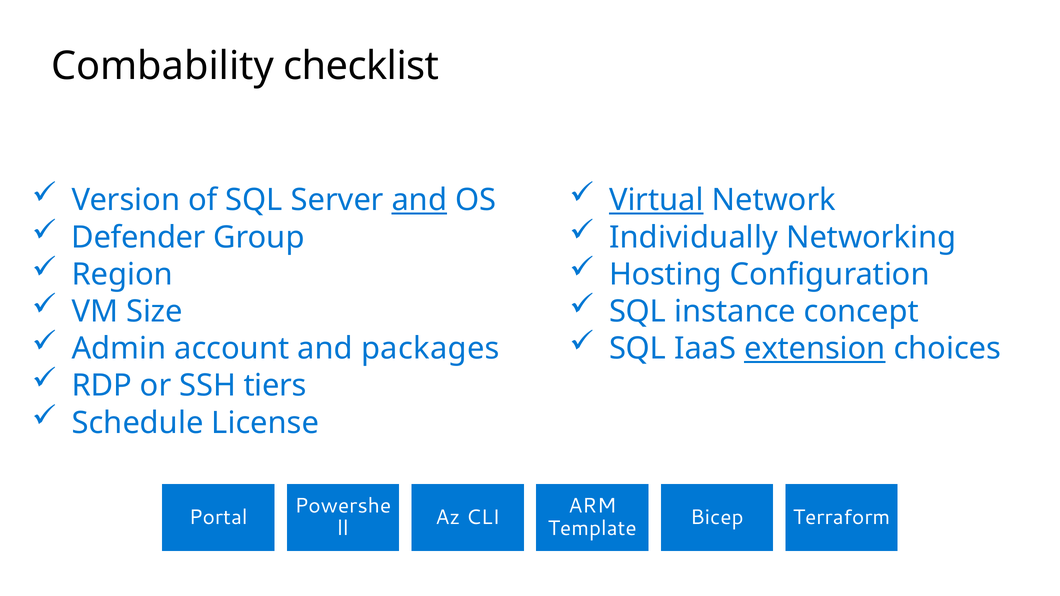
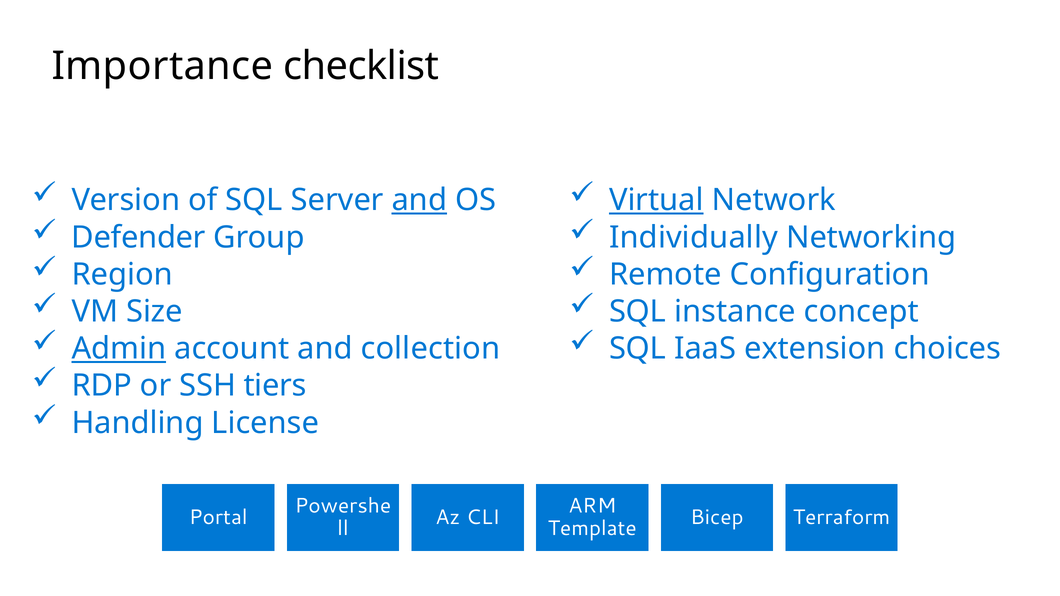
Combability: Combability -> Importance
Hosting: Hosting -> Remote
Admin underline: none -> present
packages: packages -> collection
extension underline: present -> none
Schedule: Schedule -> Handling
